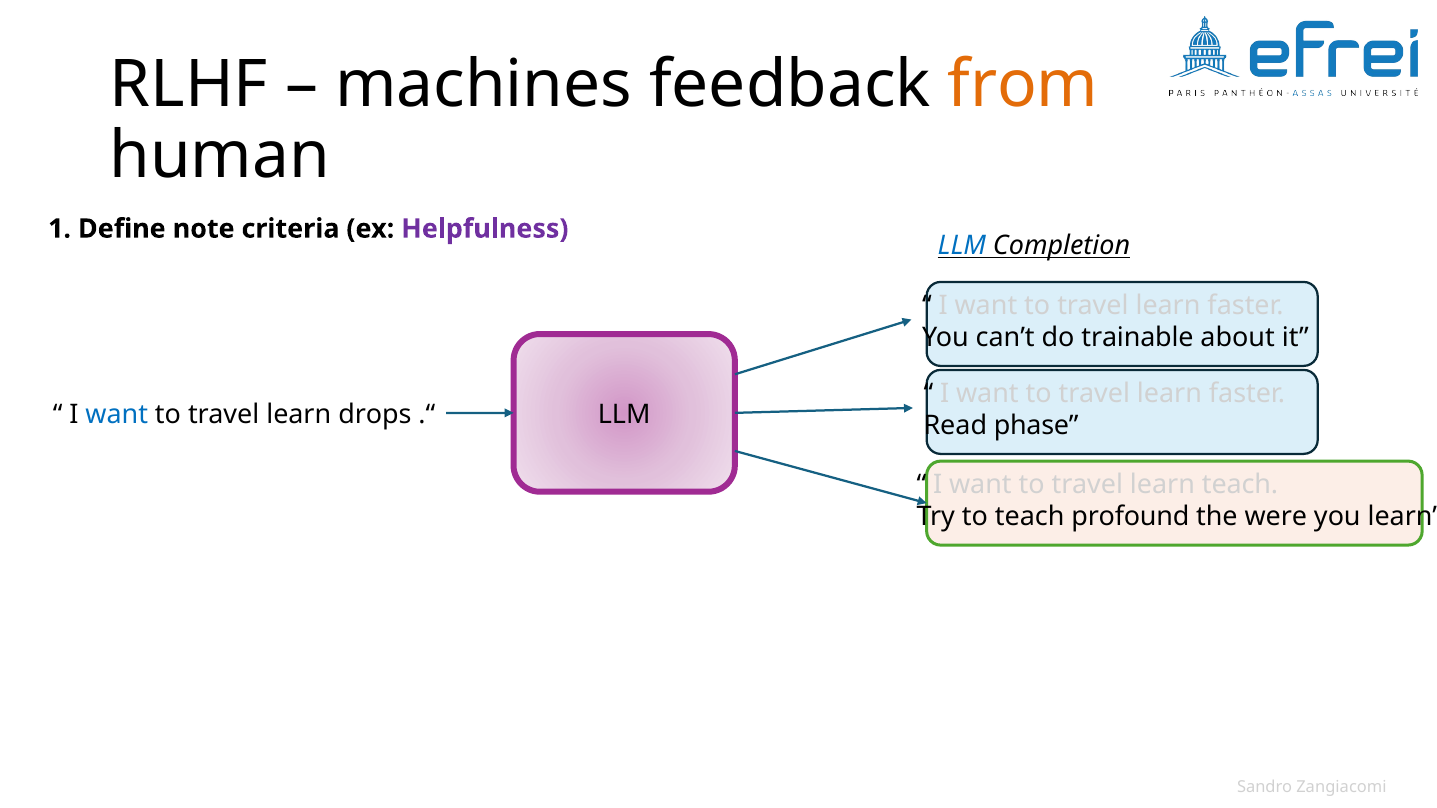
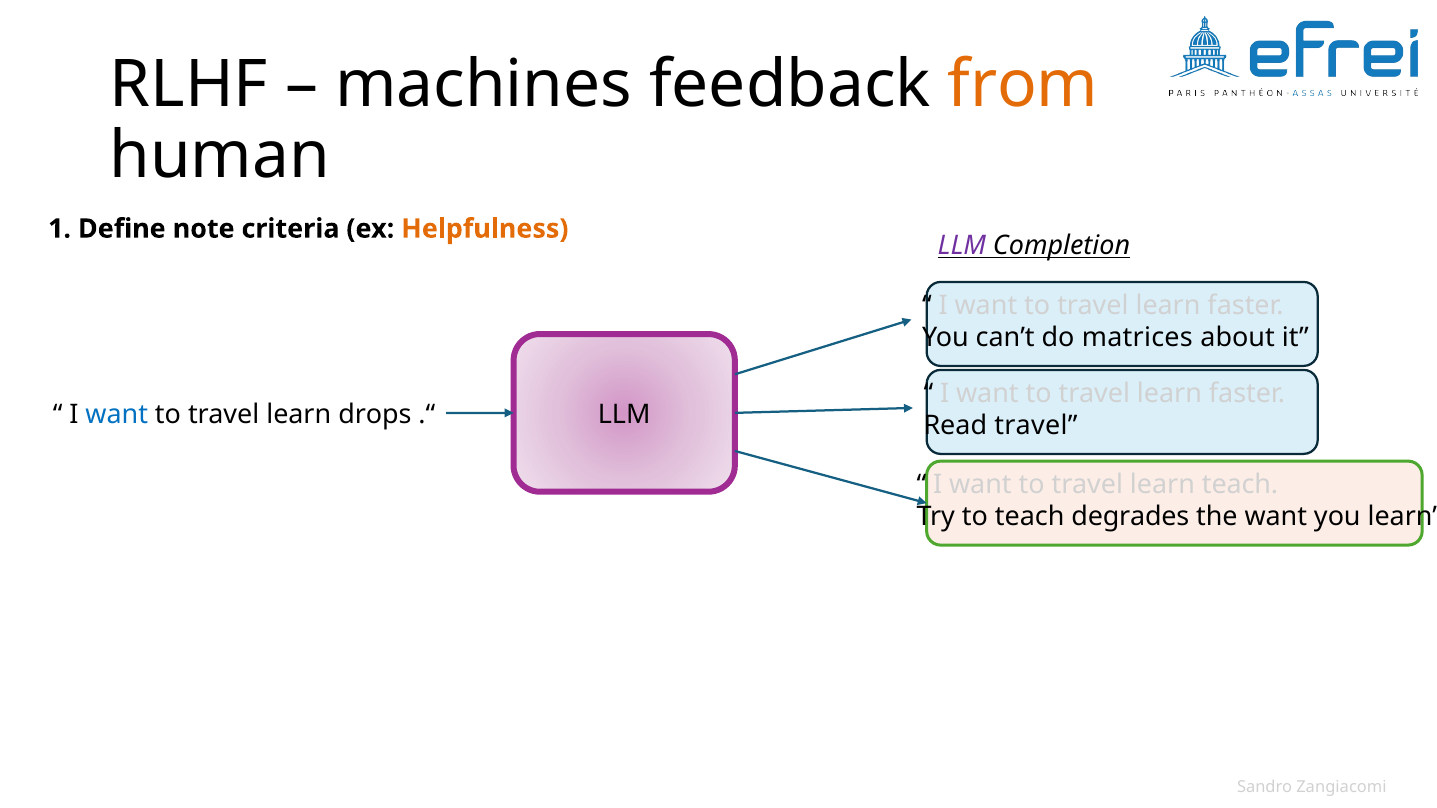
Helpfulness colour: purple -> orange
LLM at (962, 245) colour: blue -> purple
trainable: trainable -> matrices
Read phase: phase -> travel
profound: profound -> degrades
the were: were -> want
